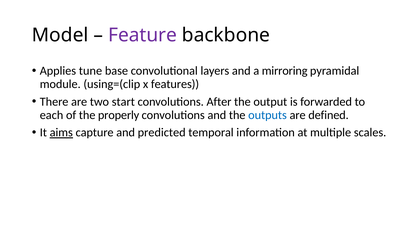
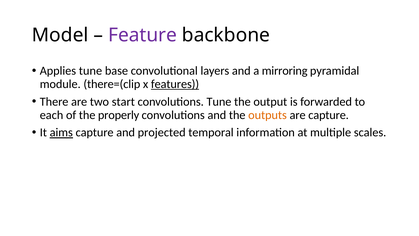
using=(clip: using=(clip -> there=(clip
features underline: none -> present
convolutions After: After -> Tune
outputs colour: blue -> orange
are defined: defined -> capture
predicted: predicted -> projected
